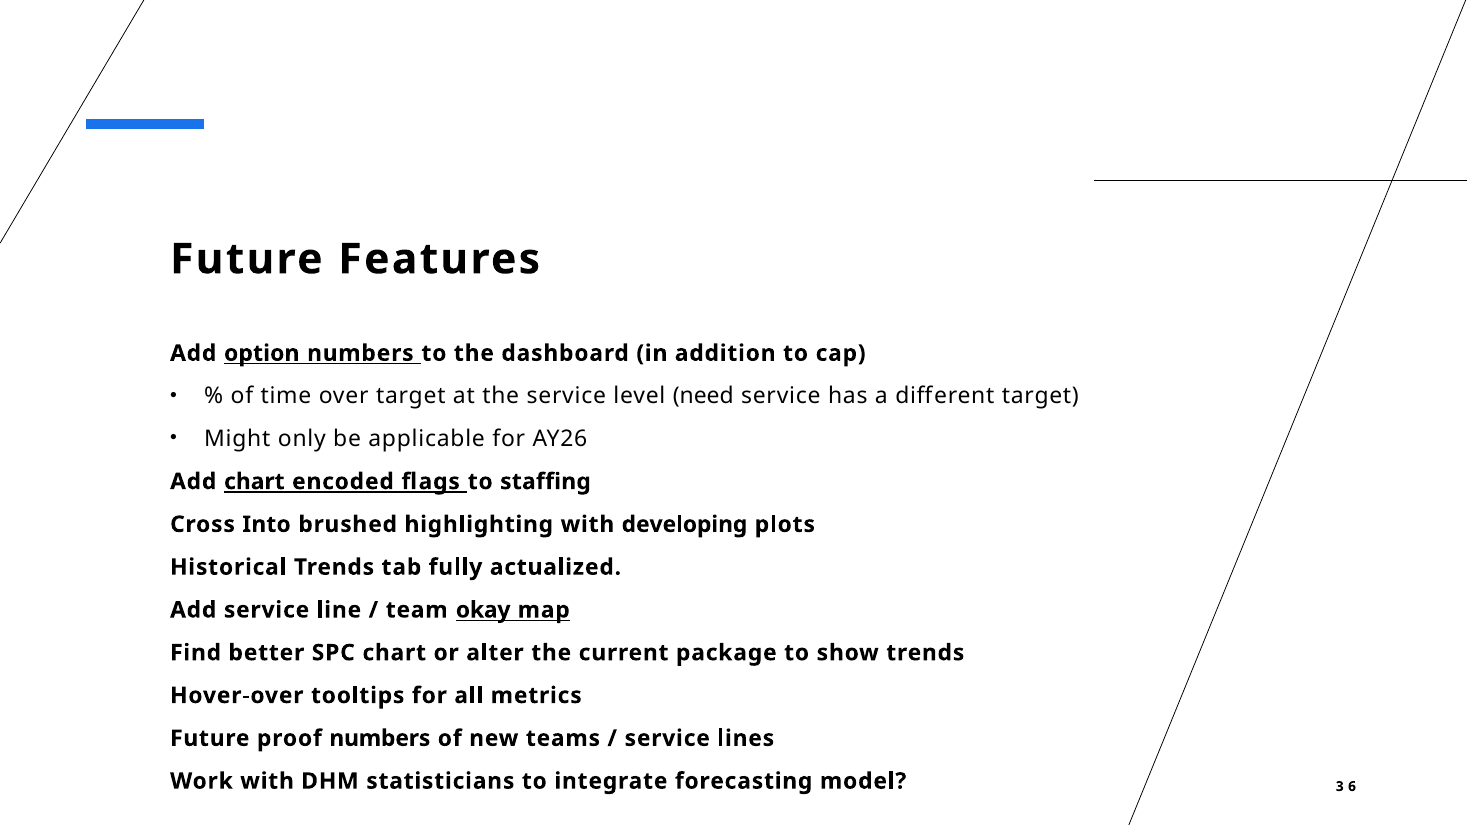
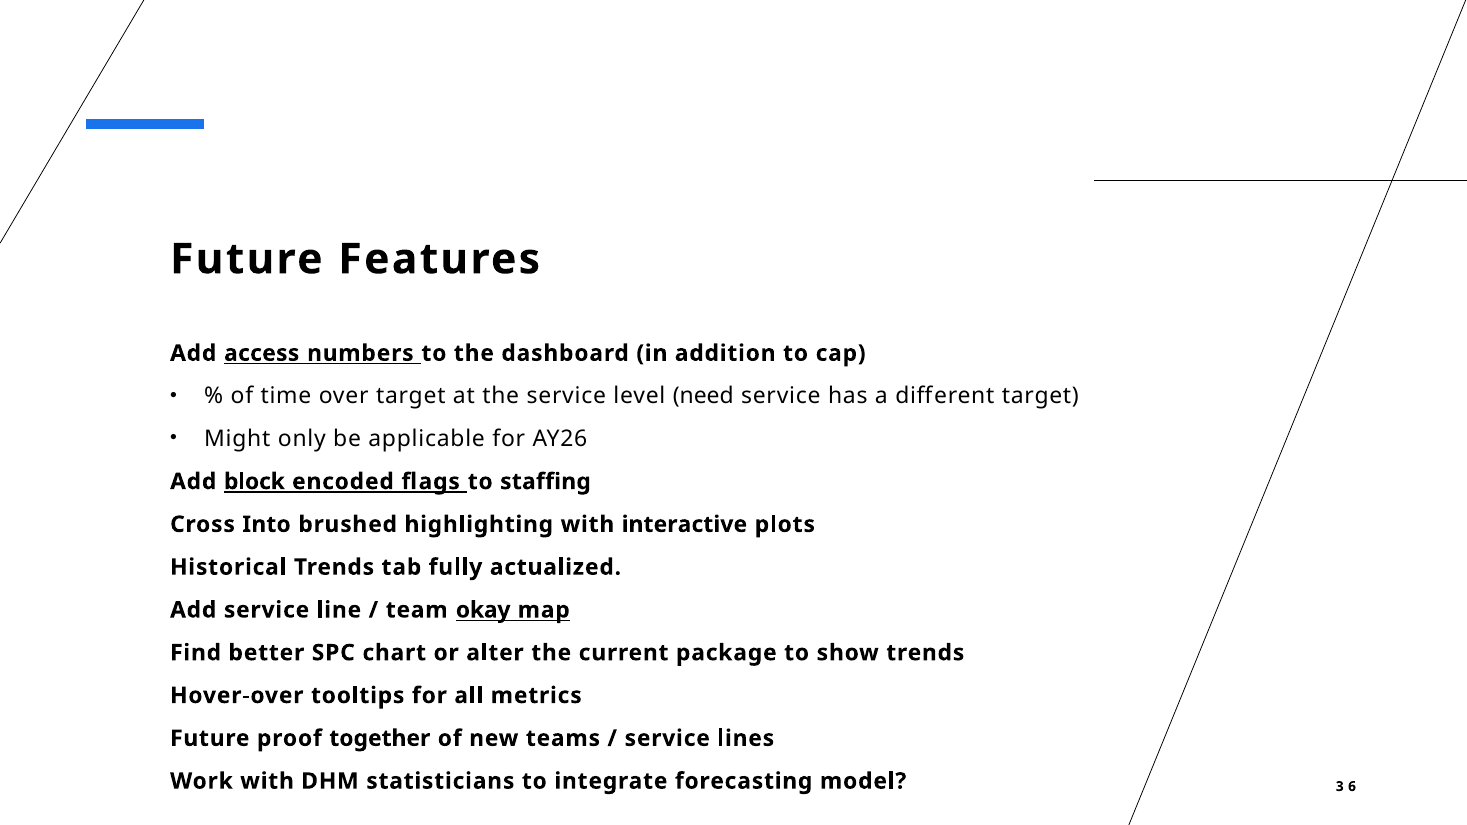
option: option -> access
Add chart: chart -> block
developing: developing -> interactive
proof numbers: numbers -> together
